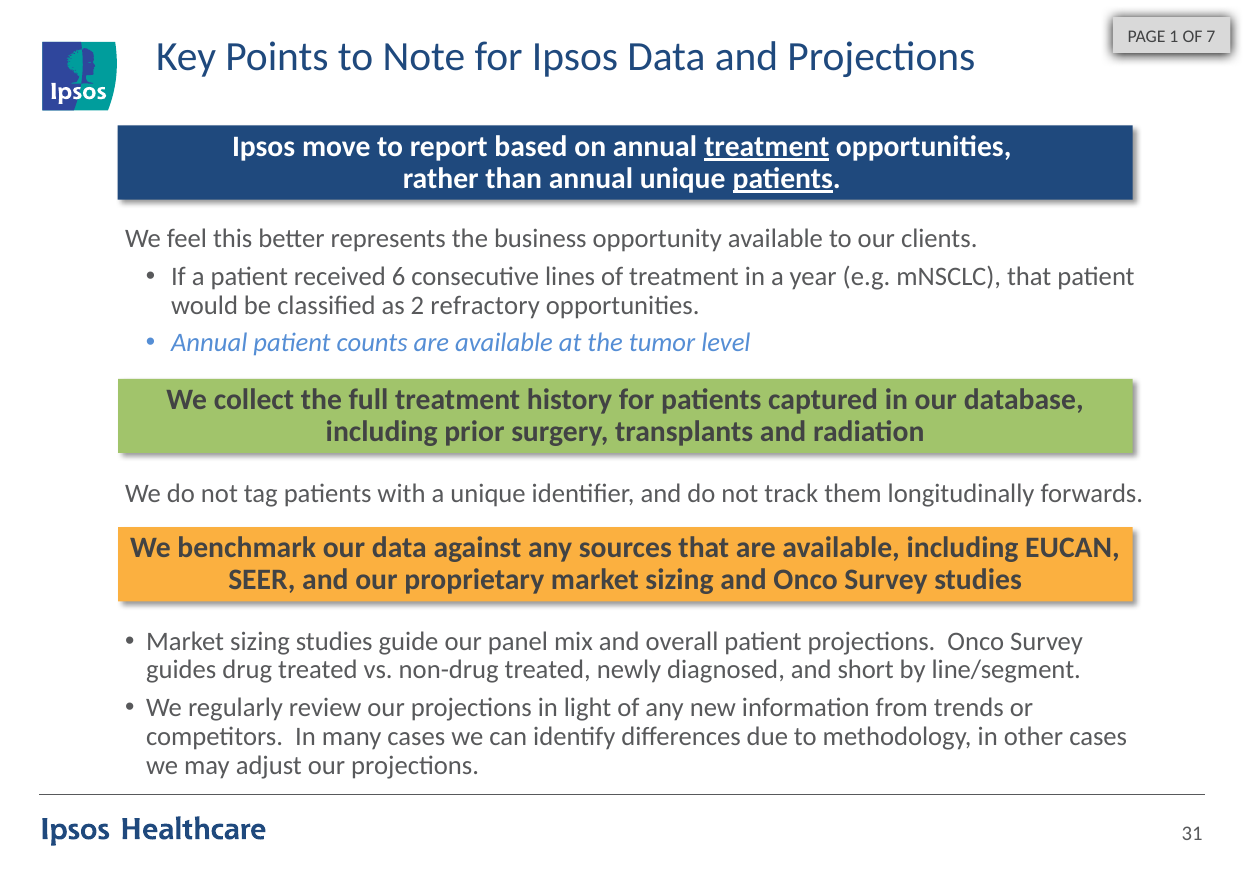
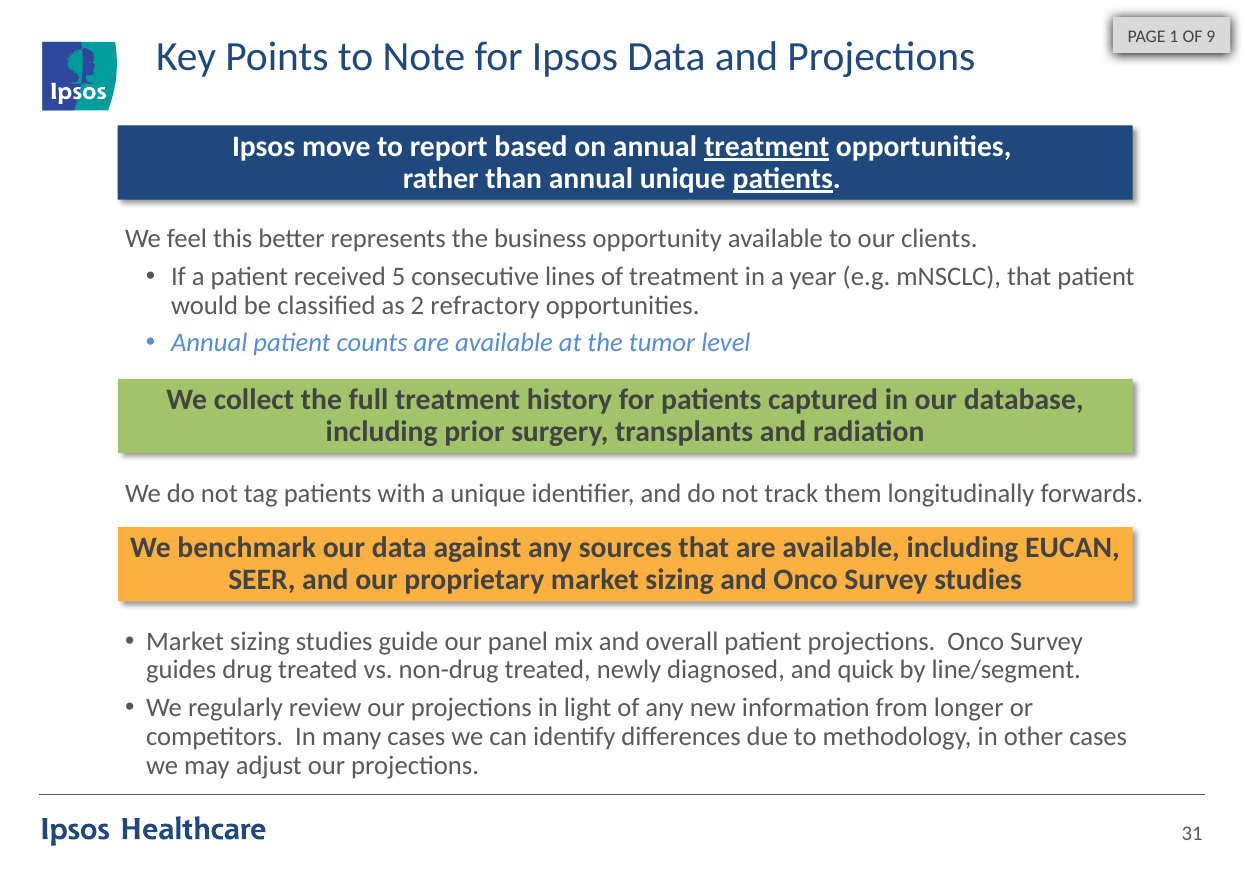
7: 7 -> 9
6: 6 -> 5
short: short -> quick
trends: trends -> longer
